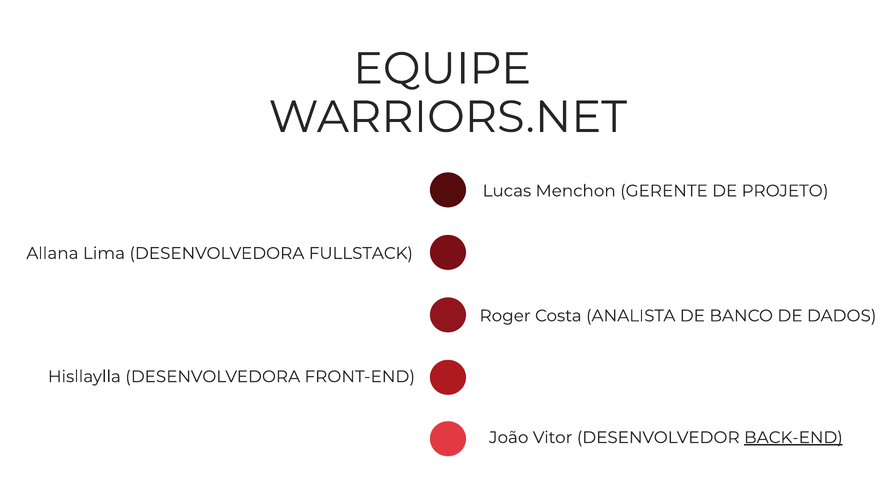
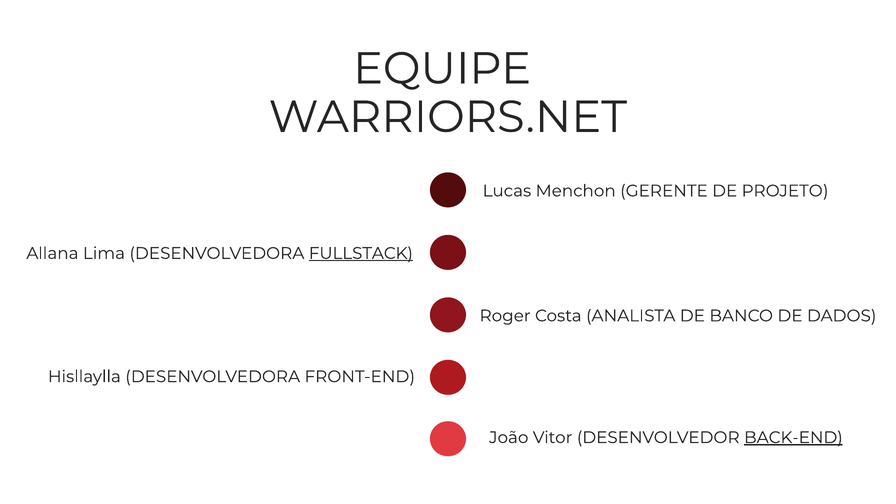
FULLSTACK underline: none -> present
